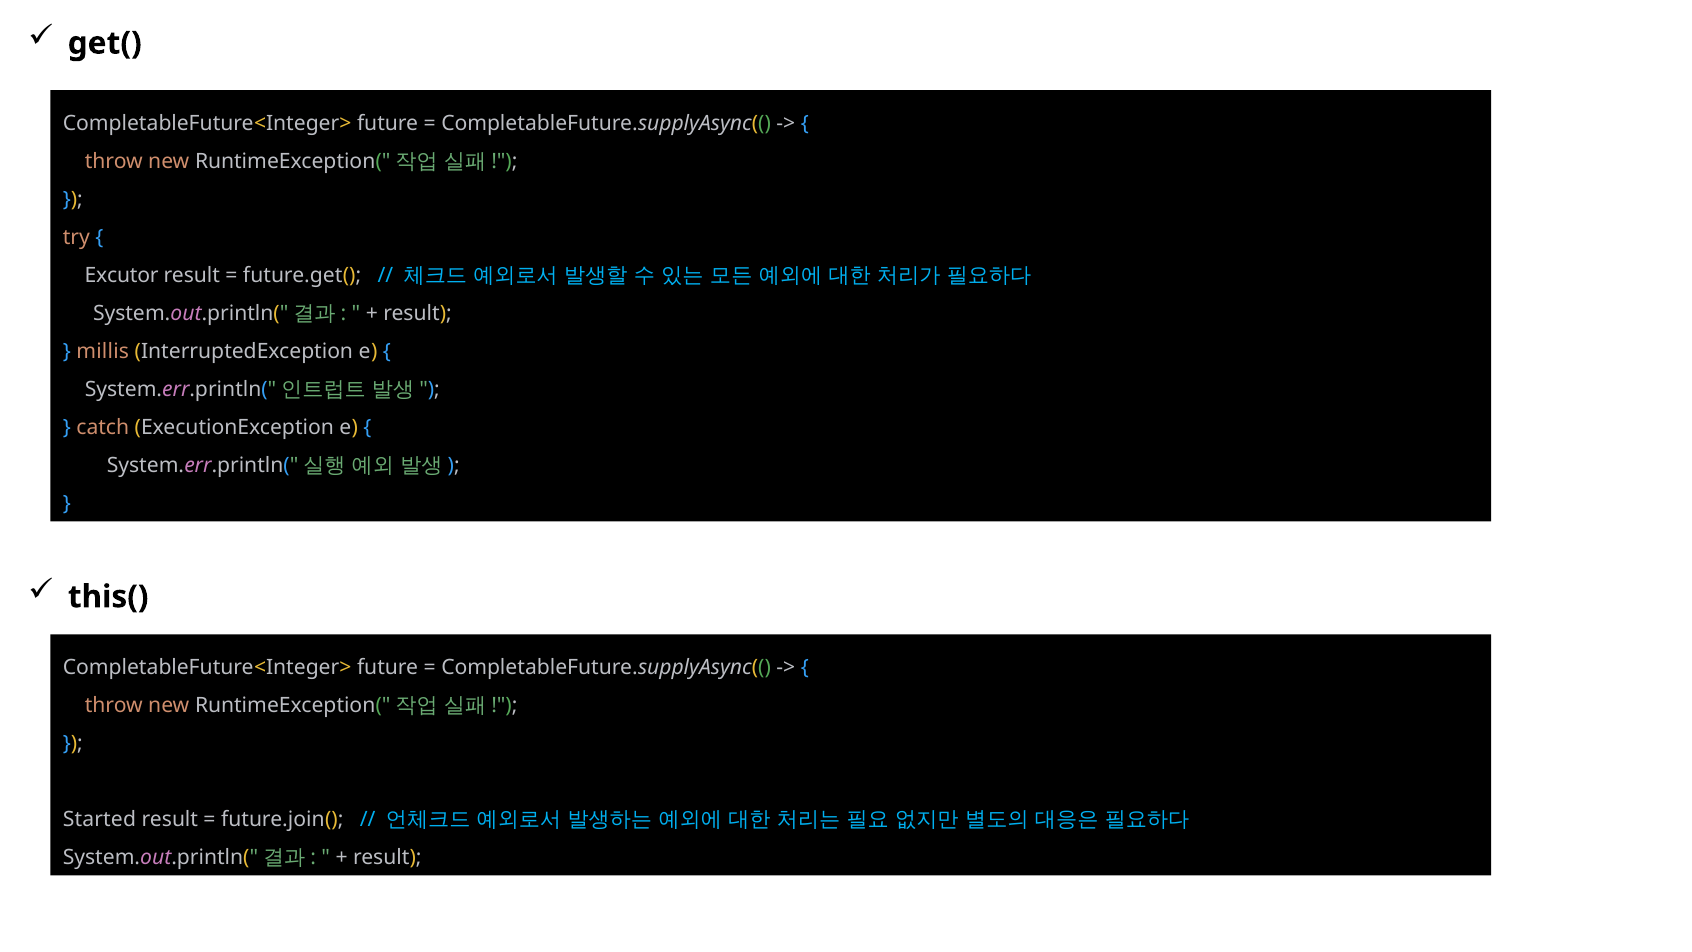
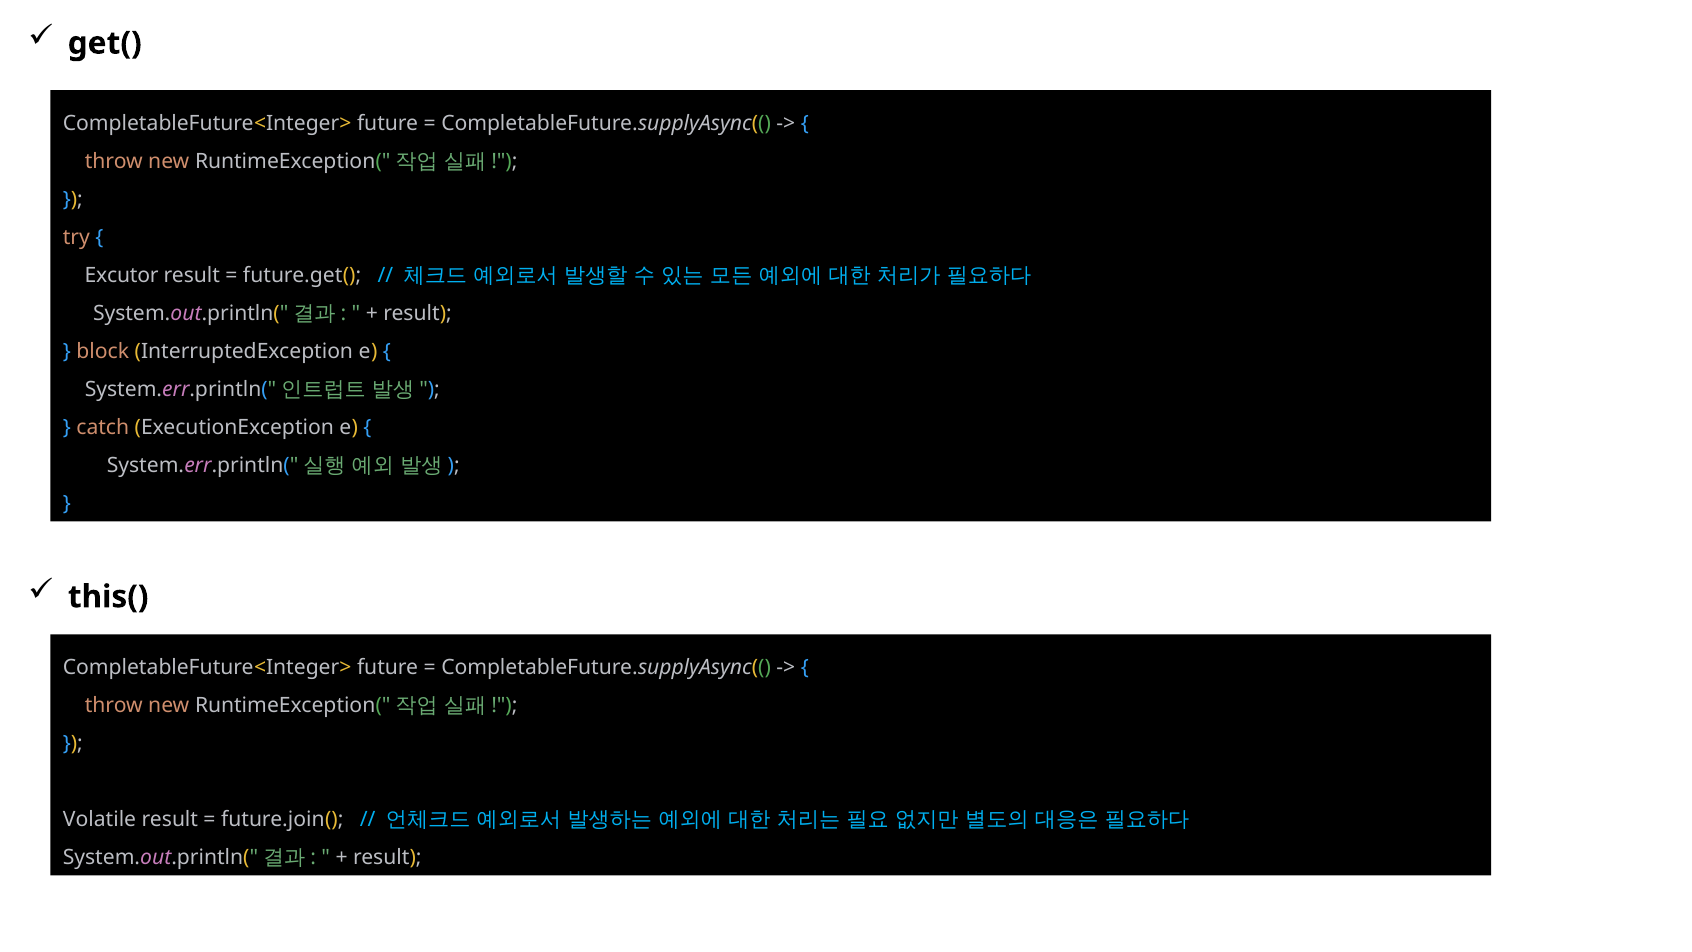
millis: millis -> block
Started: Started -> Volatile
